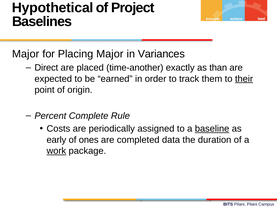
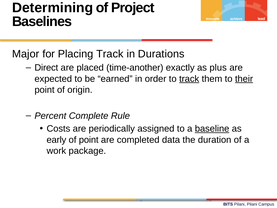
Hypothetical: Hypothetical -> Determining
Placing Major: Major -> Track
Variances: Variances -> Durations
than: than -> plus
track at (189, 79) underline: none -> present
of ones: ones -> point
work underline: present -> none
